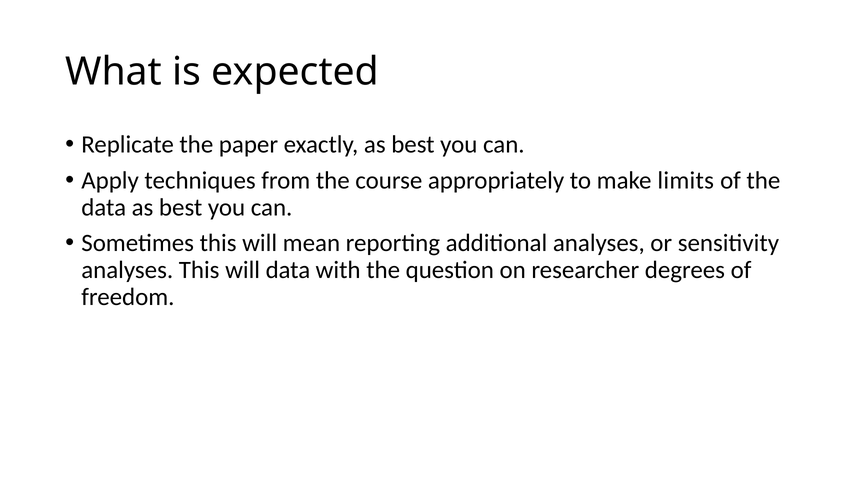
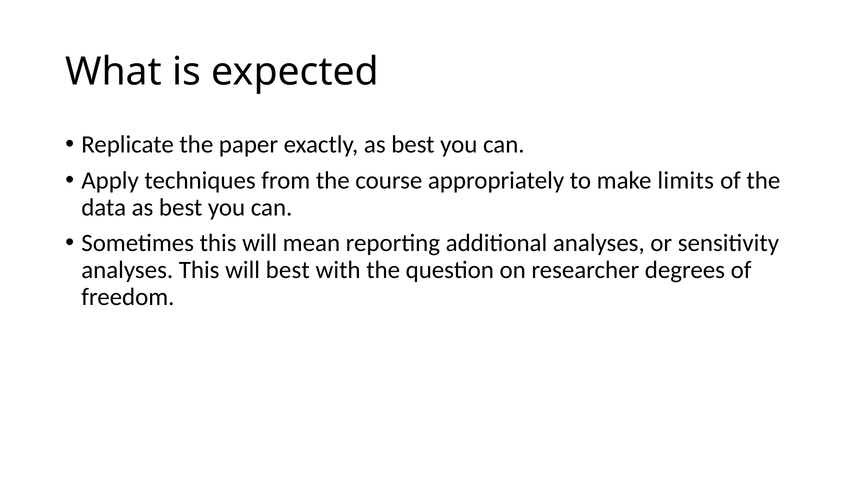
will data: data -> best
